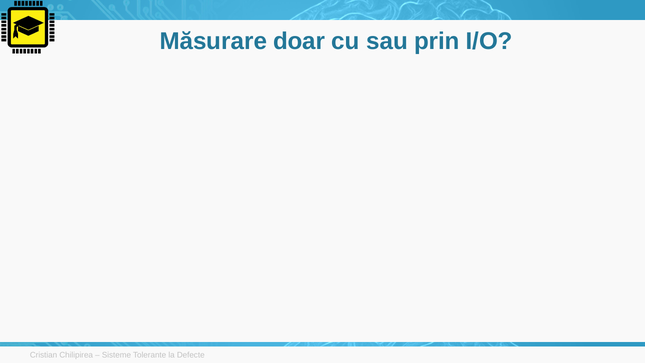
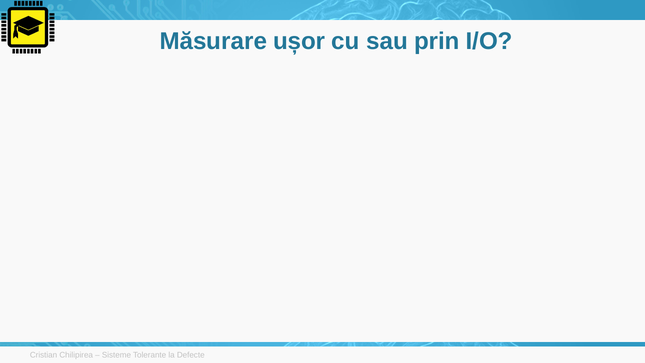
doar: doar -> ușor
